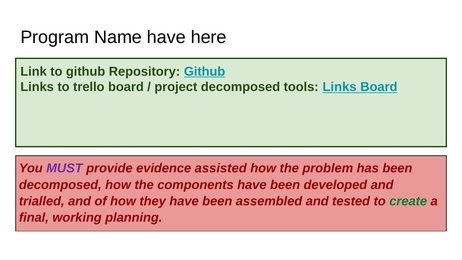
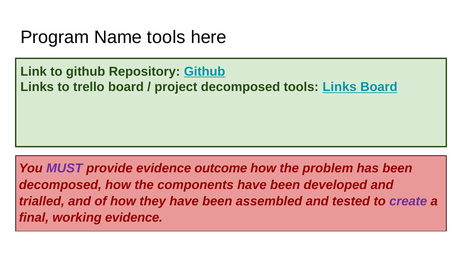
Name have: have -> tools
assisted: assisted -> outcome
create colour: green -> purple
working planning: planning -> evidence
